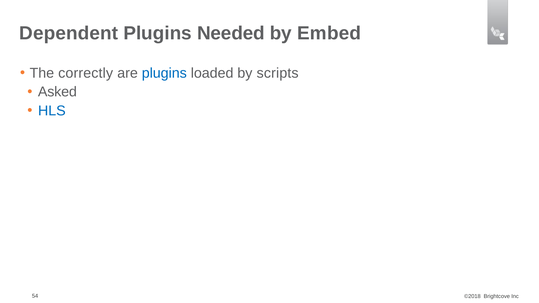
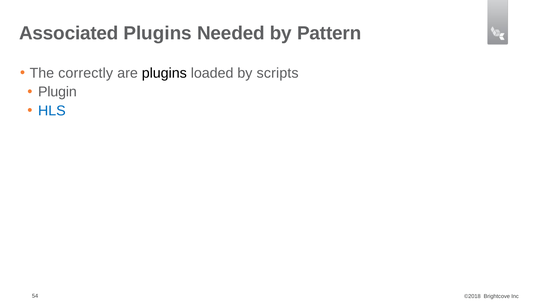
Dependent: Dependent -> Associated
Embed: Embed -> Pattern
plugins at (164, 73) colour: blue -> black
Asked: Asked -> Plugin
